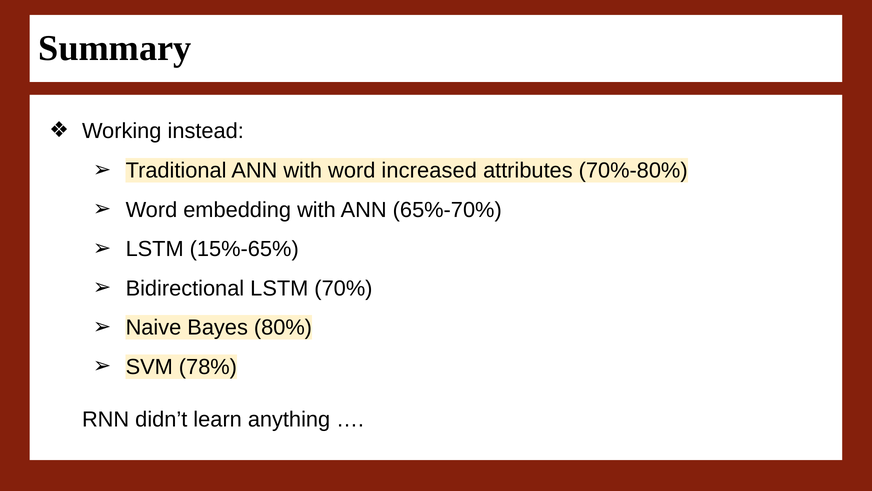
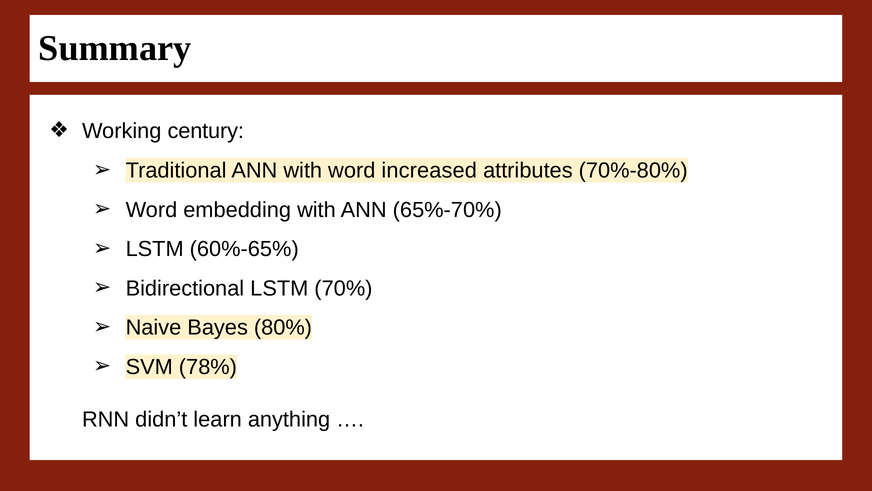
instead: instead -> century
15%-65%: 15%-65% -> 60%-65%
